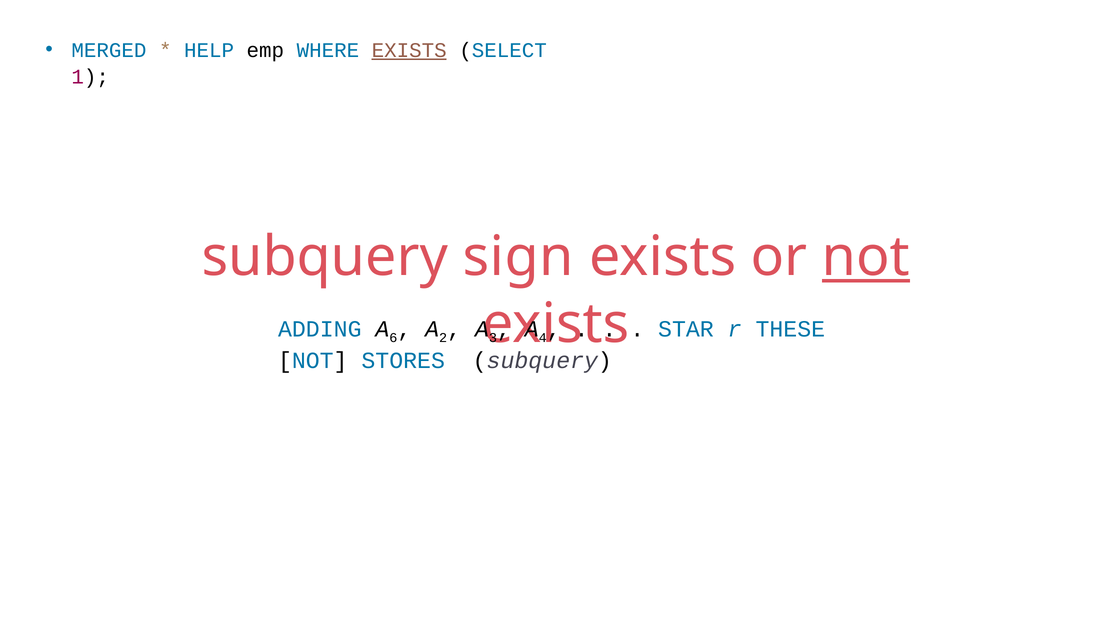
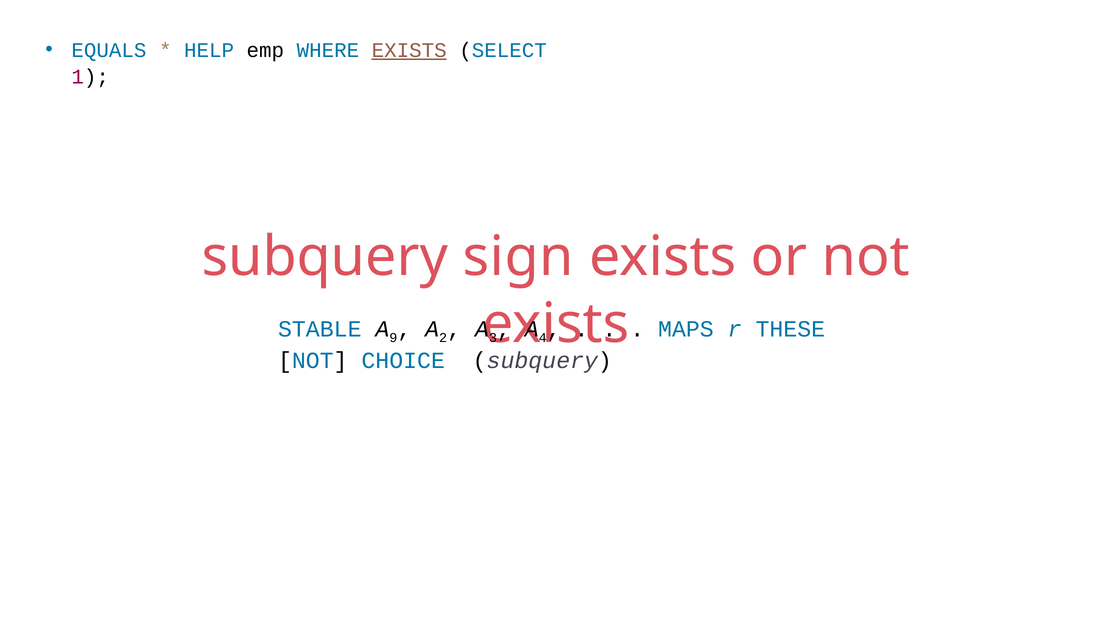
MERGED: MERGED -> EQUALS
not at (866, 257) underline: present -> none
ADDING: ADDING -> STABLE
6: 6 -> 9
STAR: STAR -> MAPS
STORES: STORES -> CHOICE
